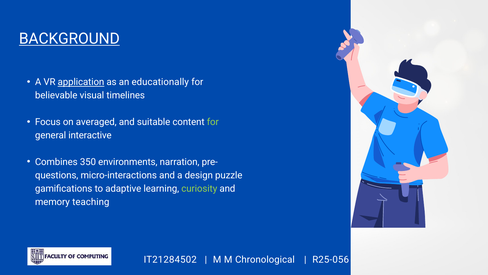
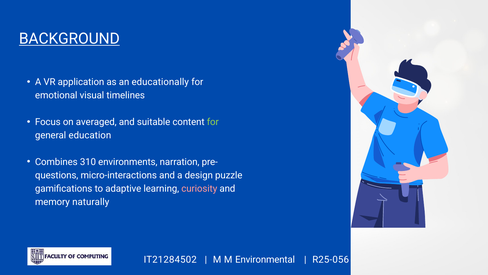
application underline: present -> none
believable: believable -> emotional
interactive: interactive -> education
350: 350 -> 310
curiosity colour: light green -> pink
teaching: teaching -> naturally
Chronological: Chronological -> Environmental
